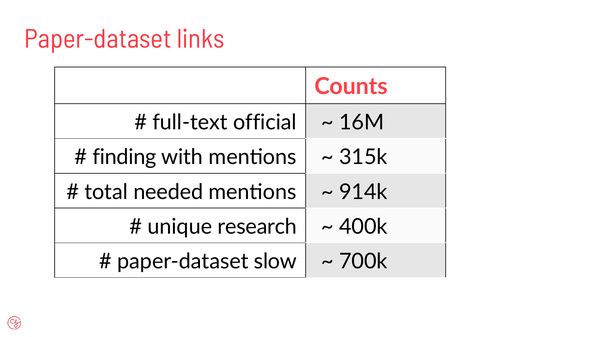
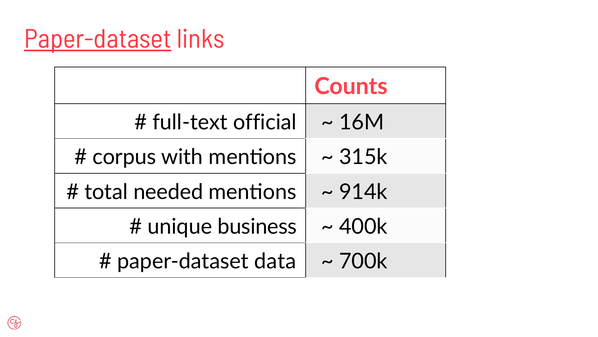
Paper-dataset at (98, 39) underline: none -> present
finding: finding -> corpus
research: research -> business
slow: slow -> data
